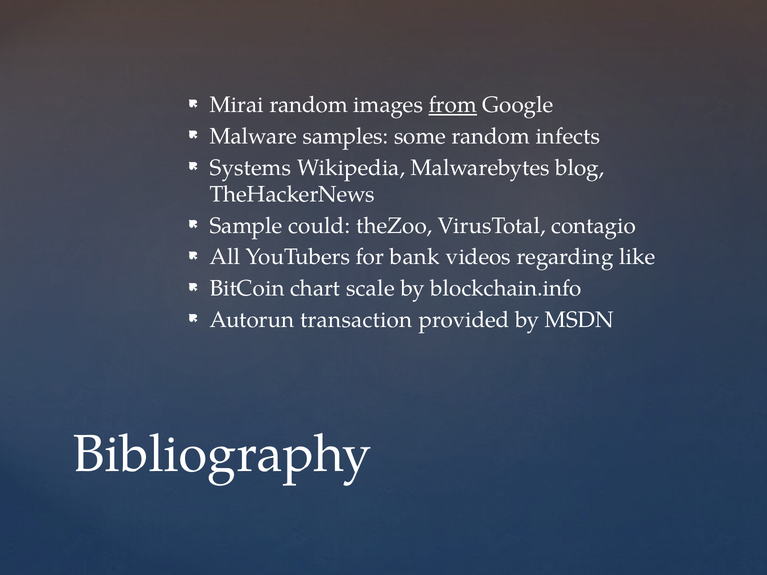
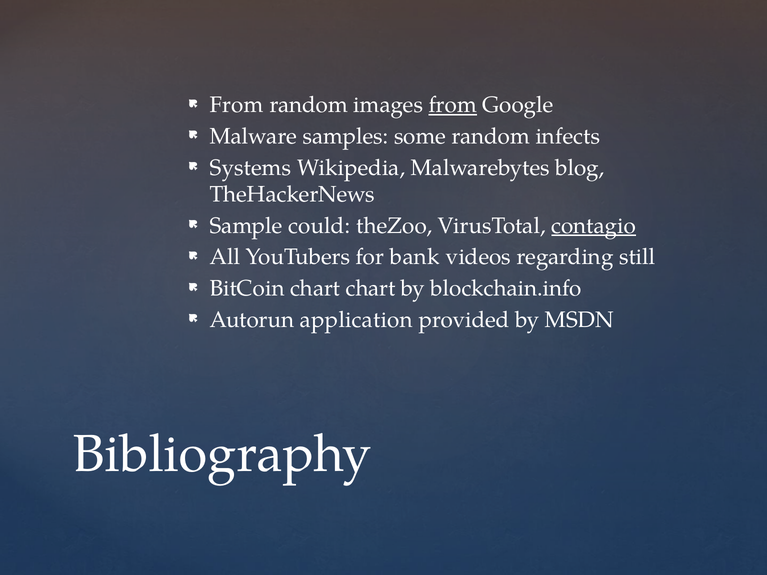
Mirai at (237, 105): Mirai -> From
contagio underline: none -> present
like: like -> still
chart scale: scale -> chart
transaction: transaction -> application
